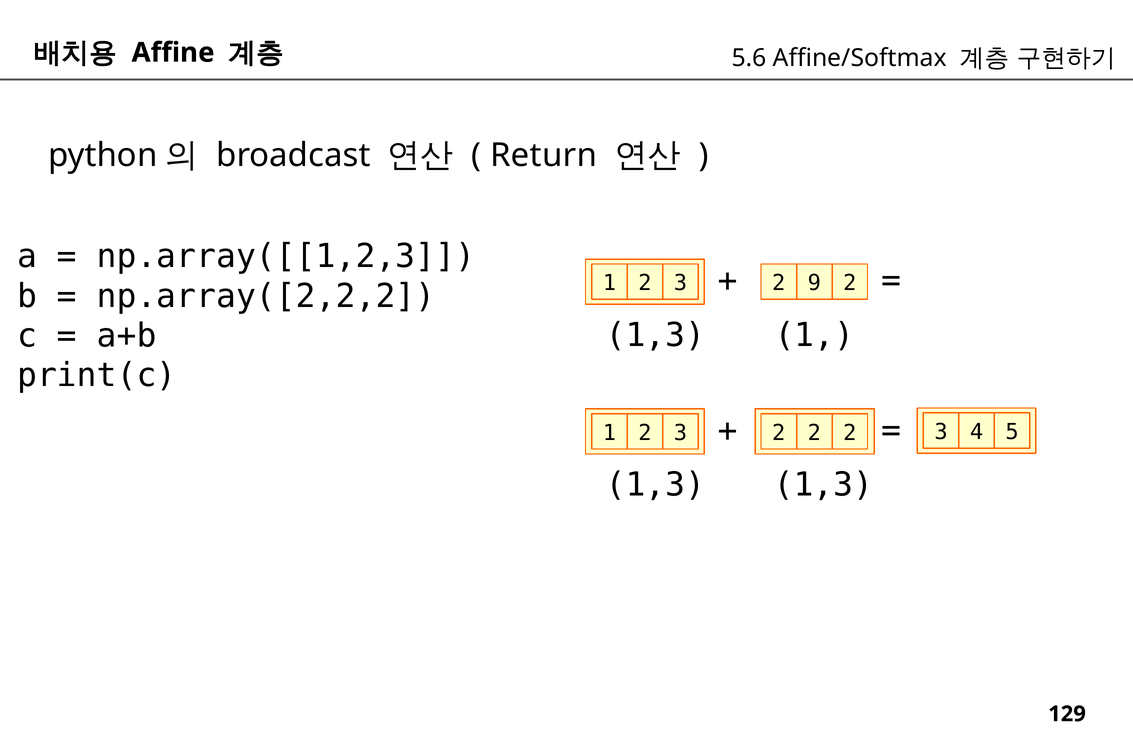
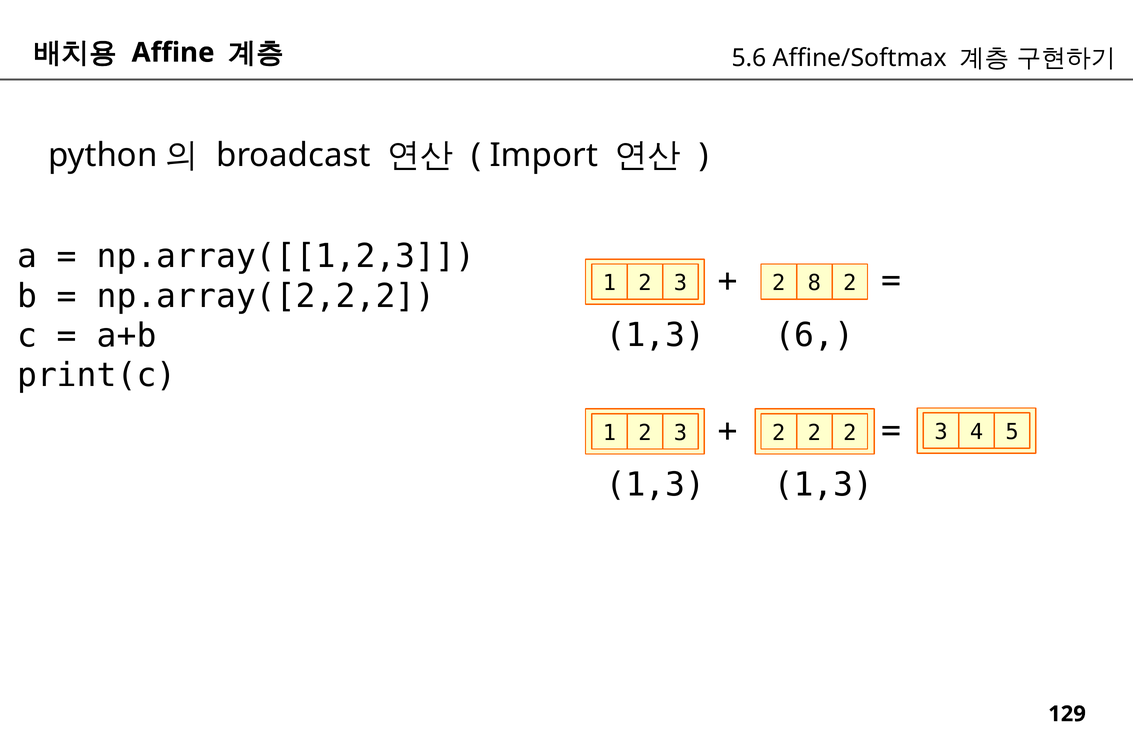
Return: Return -> Import
9: 9 -> 8
1 at (814, 335): 1 -> 6
